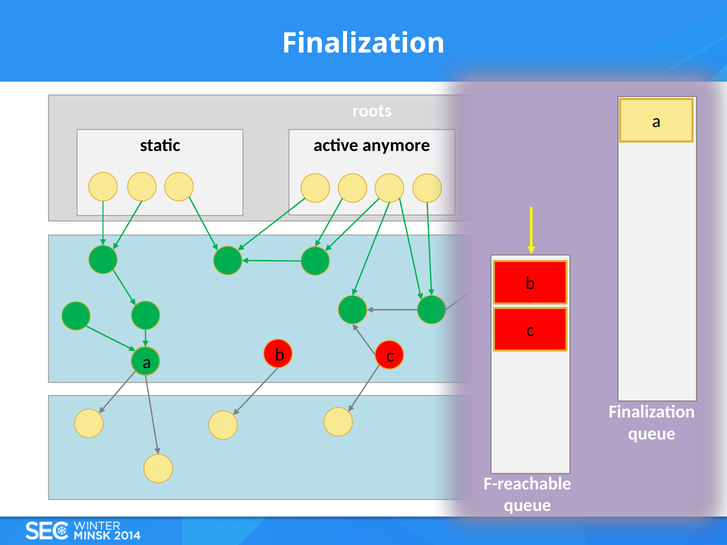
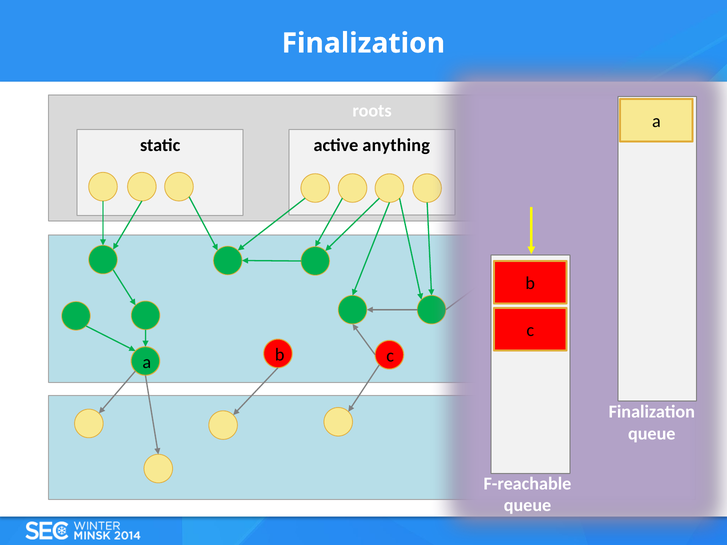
anymore: anymore -> anything
